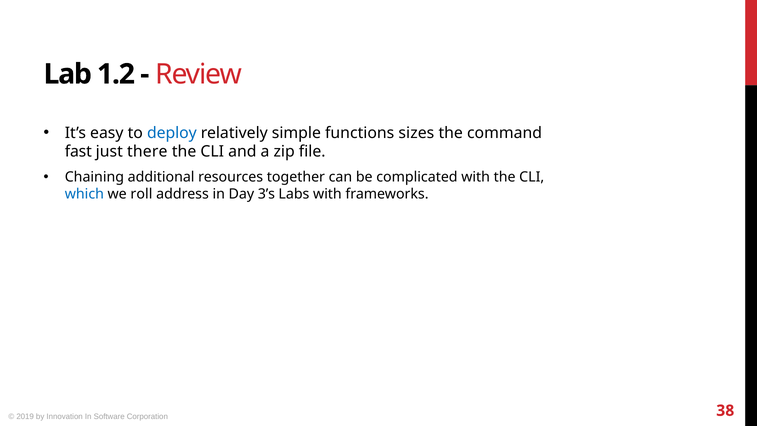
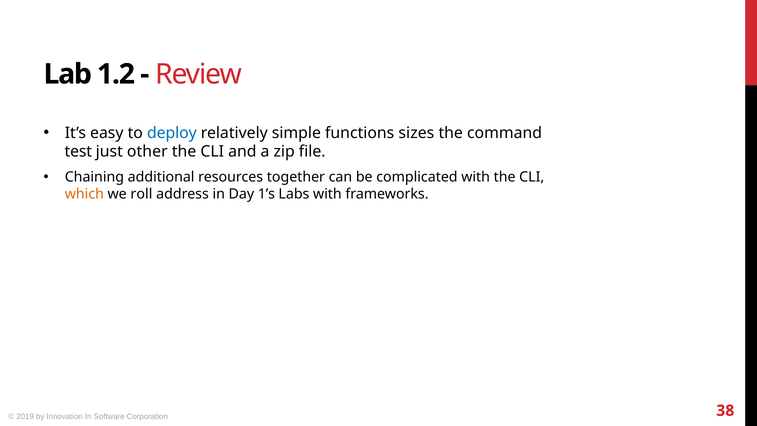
fast: fast -> test
there: there -> other
which colour: blue -> orange
3’s: 3’s -> 1’s
